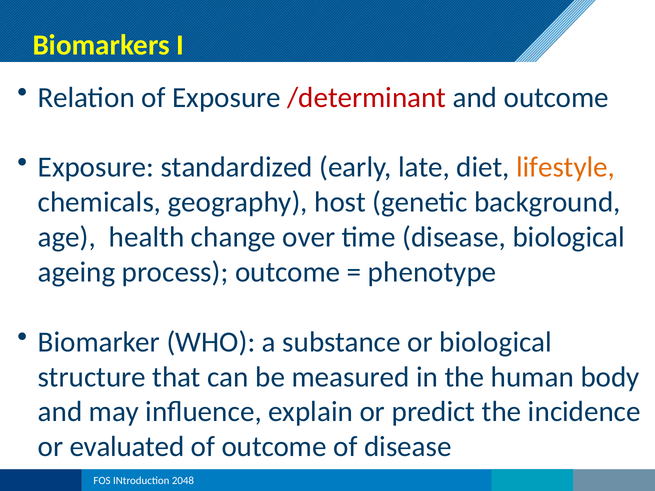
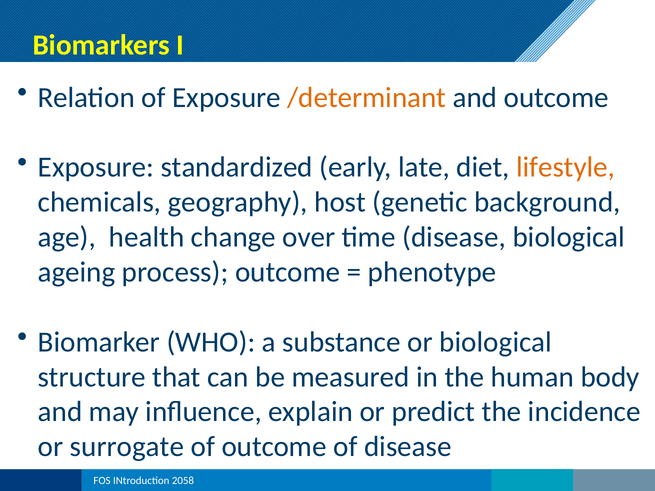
/determinant colour: red -> orange
evaluated: evaluated -> surrogate
2048: 2048 -> 2058
